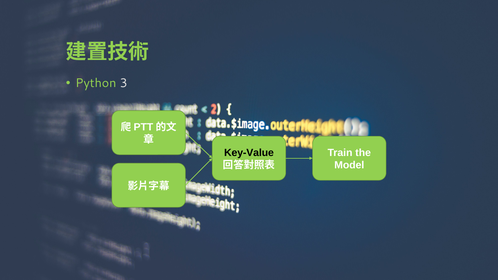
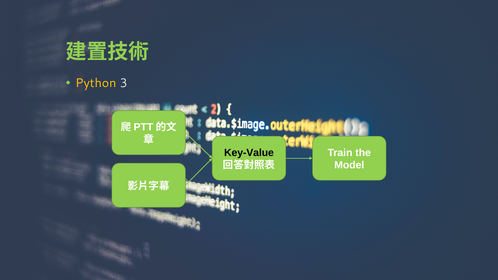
Python colour: light green -> yellow
